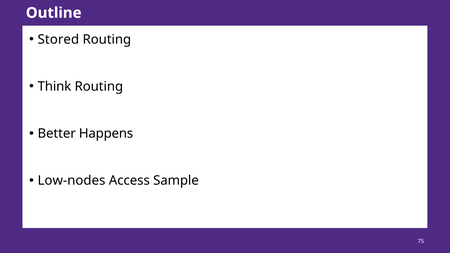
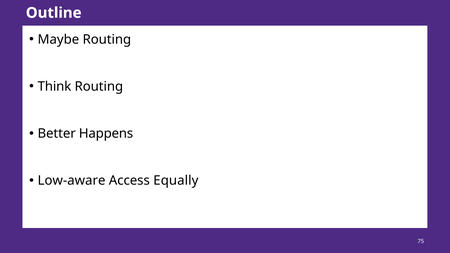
Stored: Stored -> Maybe
Low-nodes: Low-nodes -> Low-aware
Sample: Sample -> Equally
